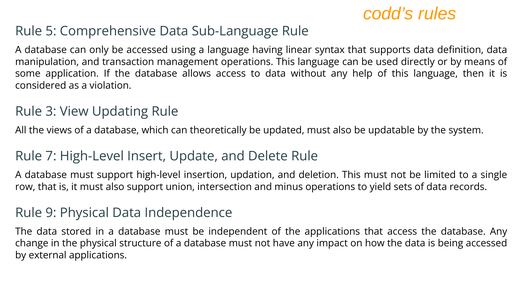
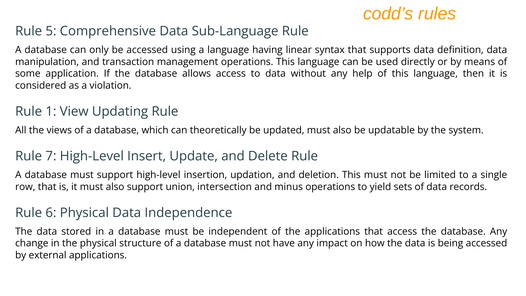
3: 3 -> 1
9: 9 -> 6
